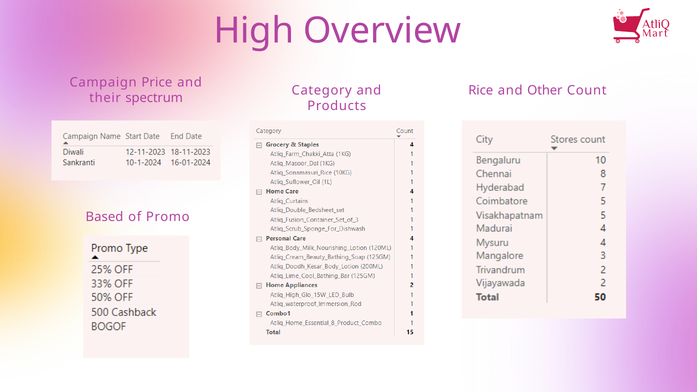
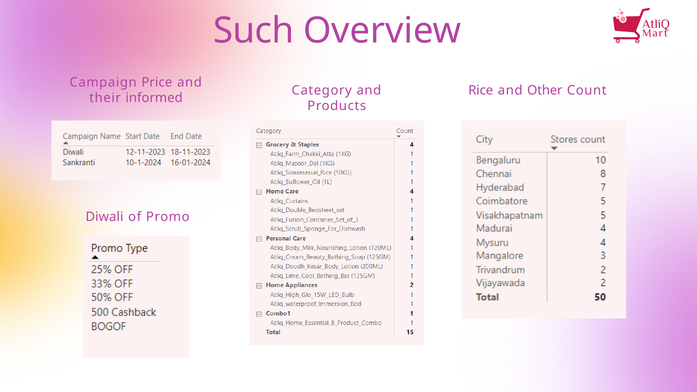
High: High -> Such
spectrum: spectrum -> informed
Based: Based -> Diwali
